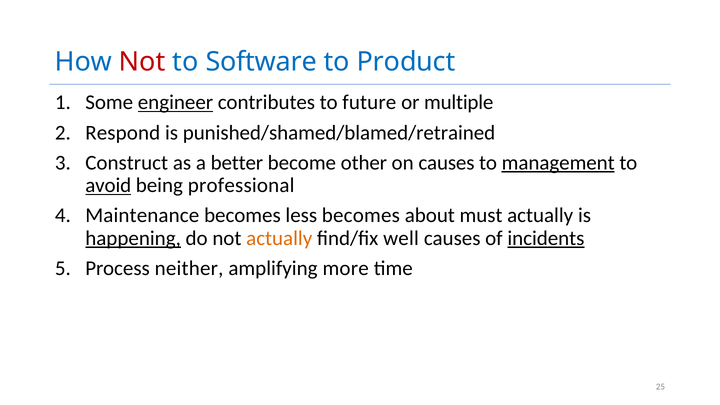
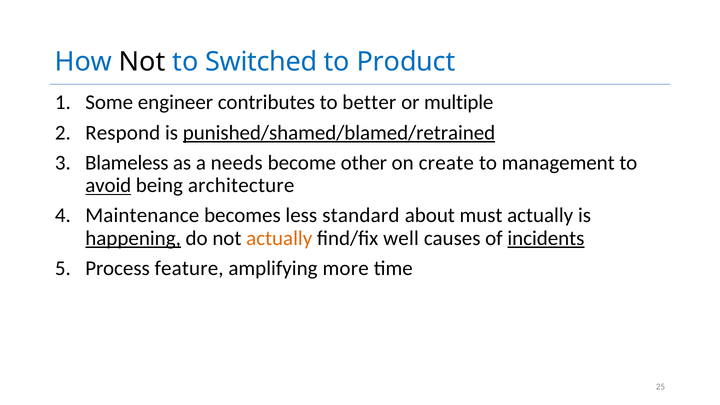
Not at (142, 62) colour: red -> black
Software: Software -> Switched
engineer underline: present -> none
future: future -> better
punished/shamed/blamed/retrained underline: none -> present
Construct: Construct -> Blameless
better: better -> needs
on causes: causes -> create
management underline: present -> none
professional: professional -> architecture
less becomes: becomes -> standard
neither: neither -> feature
